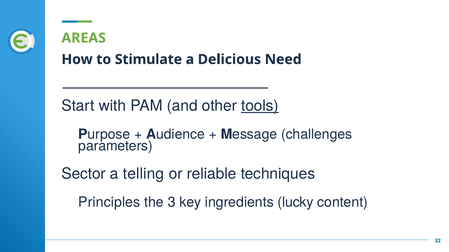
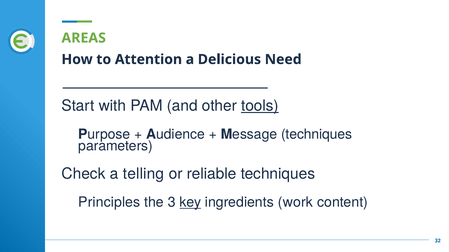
Stimulate: Stimulate -> Attention
Message challenges: challenges -> techniques
Sector: Sector -> Check
key underline: none -> present
lucky: lucky -> work
